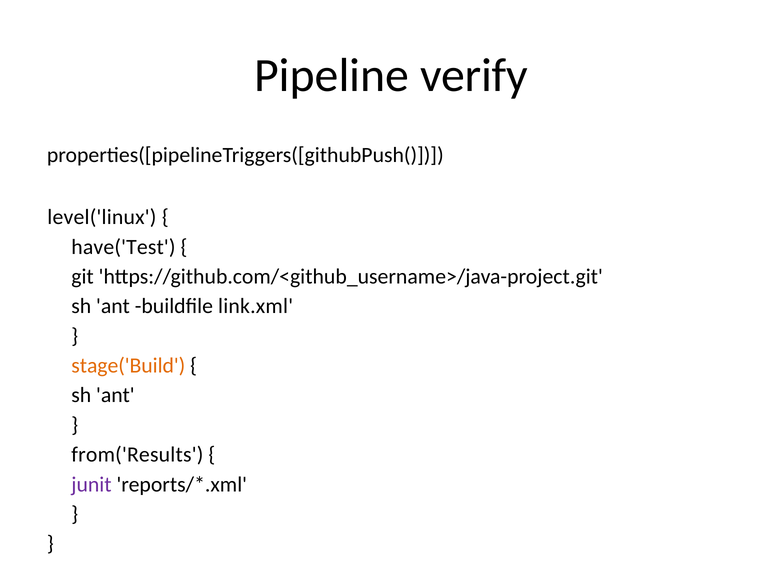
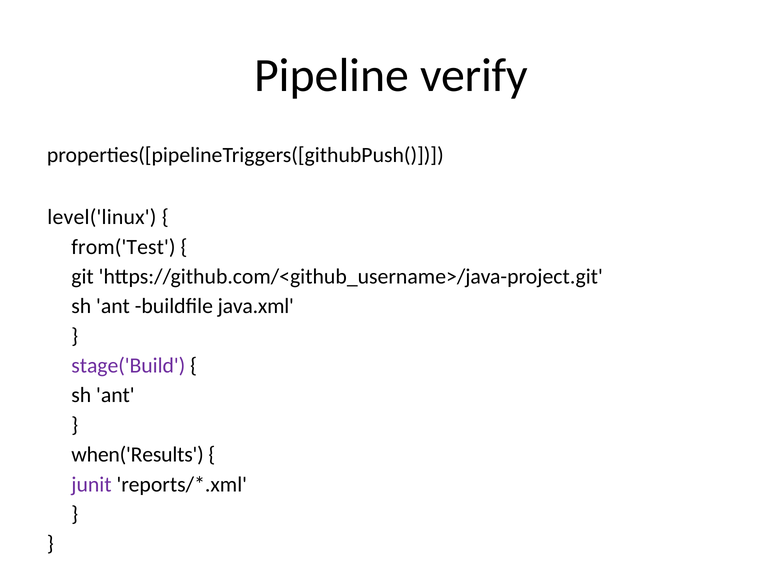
have('Test: have('Test -> from('Test
link.xml: link.xml -> java.xml
stage('Build colour: orange -> purple
from('Results: from('Results -> when('Results
